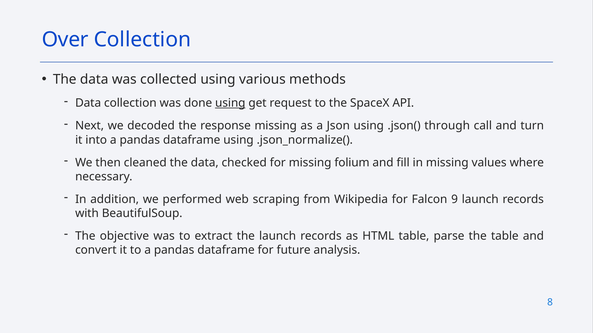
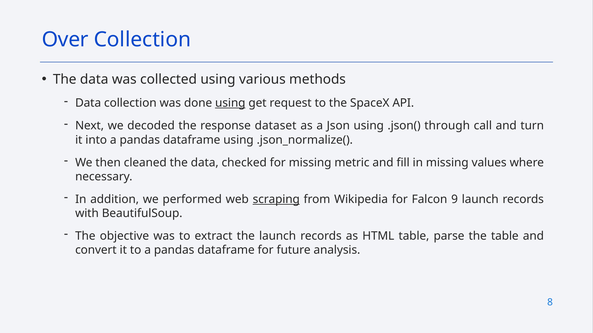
response missing: missing -> dataset
folium: folium -> metric
scraping underline: none -> present
